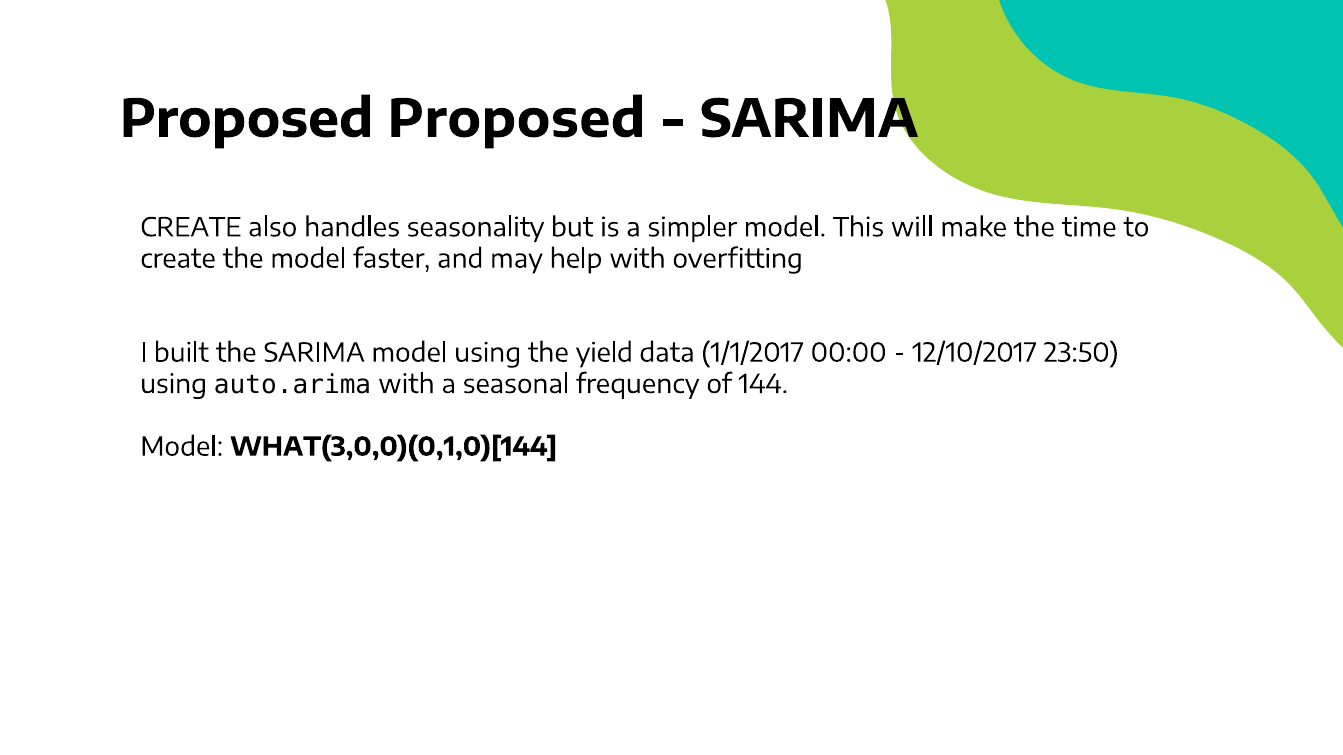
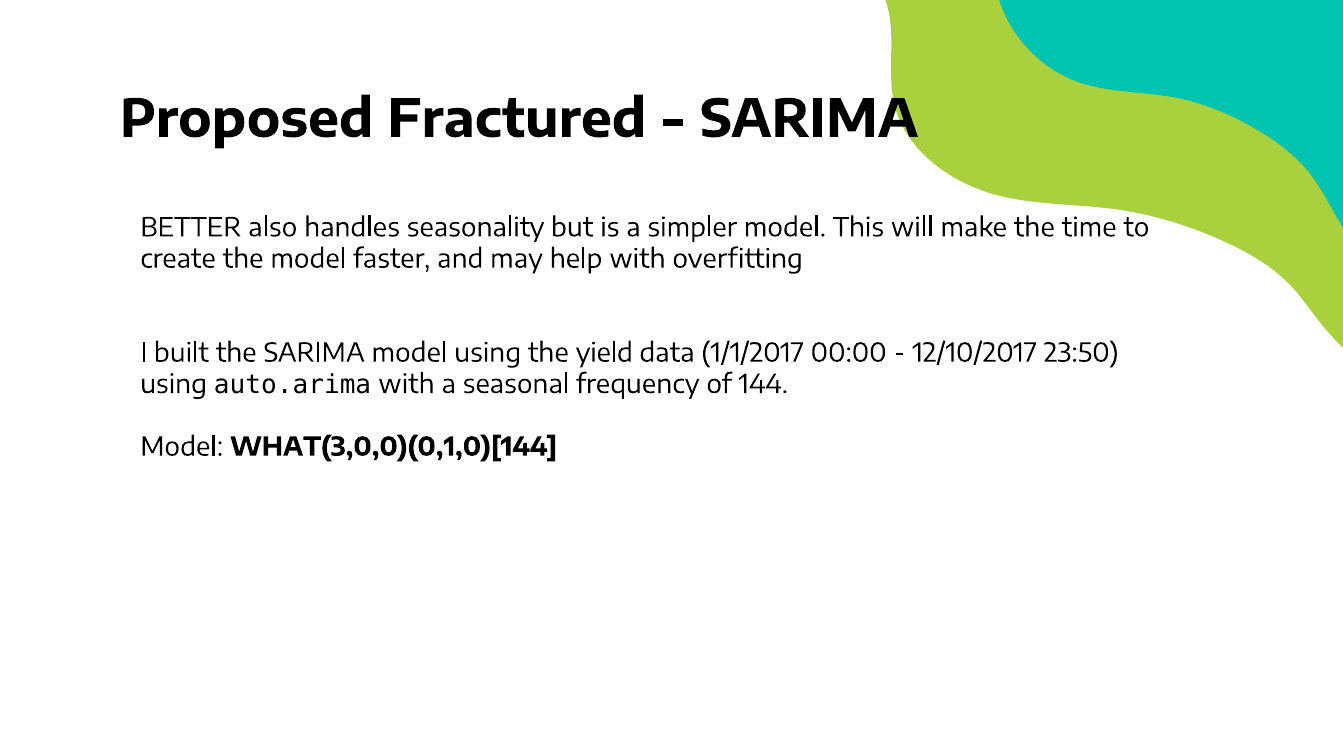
Proposed Proposed: Proposed -> Fractured
CREATE at (191, 228): CREATE -> BETTER
